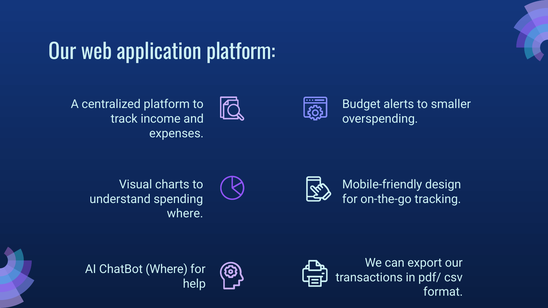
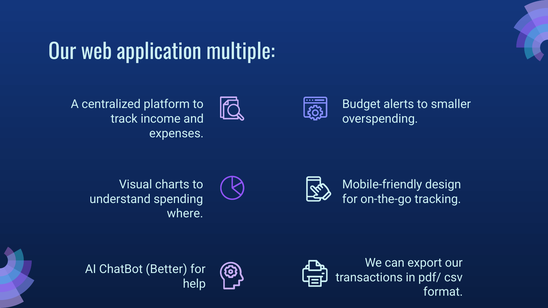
application platform: platform -> multiple
ChatBot Where: Where -> Better
